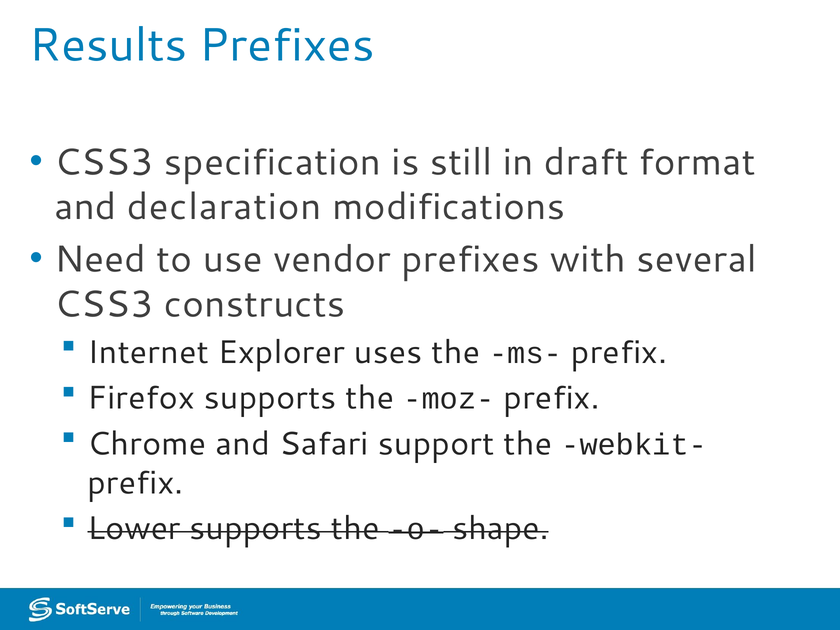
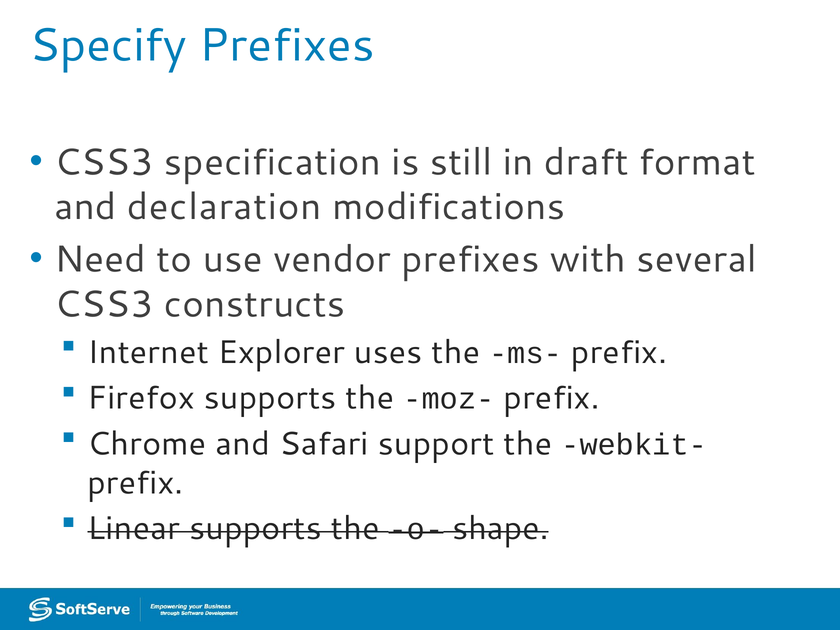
Results: Results -> Specify
Lower: Lower -> Linear
